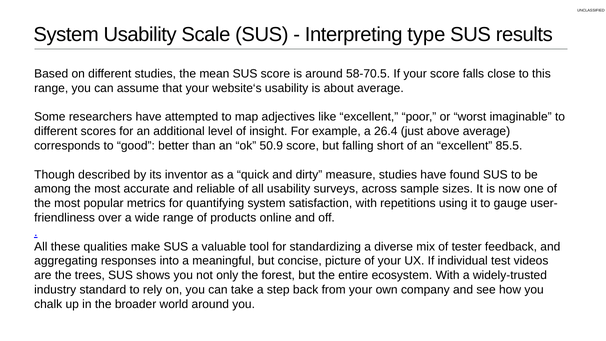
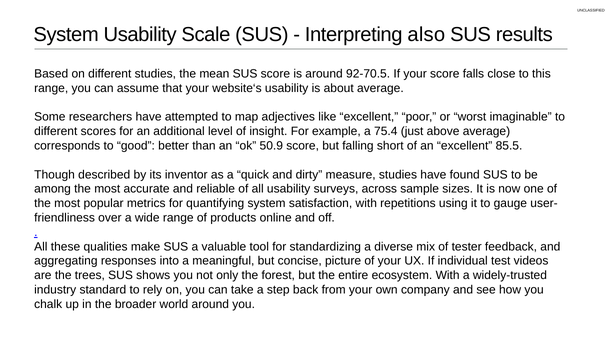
type: type -> also
58-70.5: 58-70.5 -> 92-70.5
26.4: 26.4 -> 75.4
